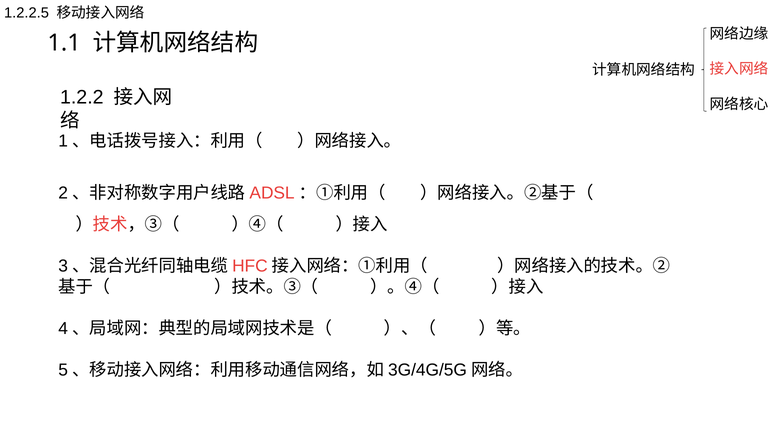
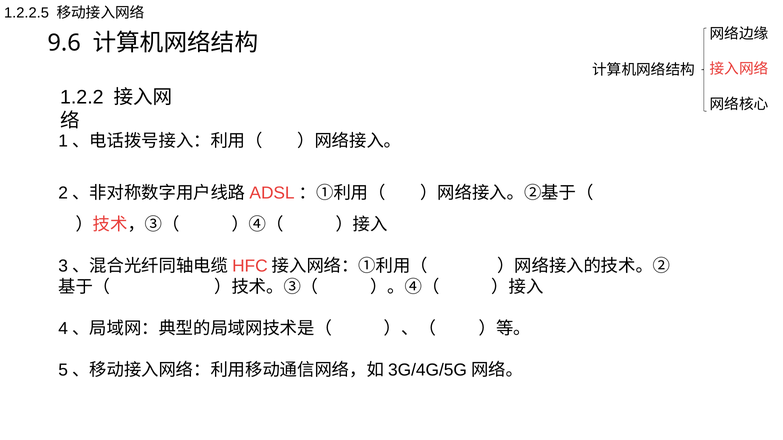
1.1: 1.1 -> 9.6
